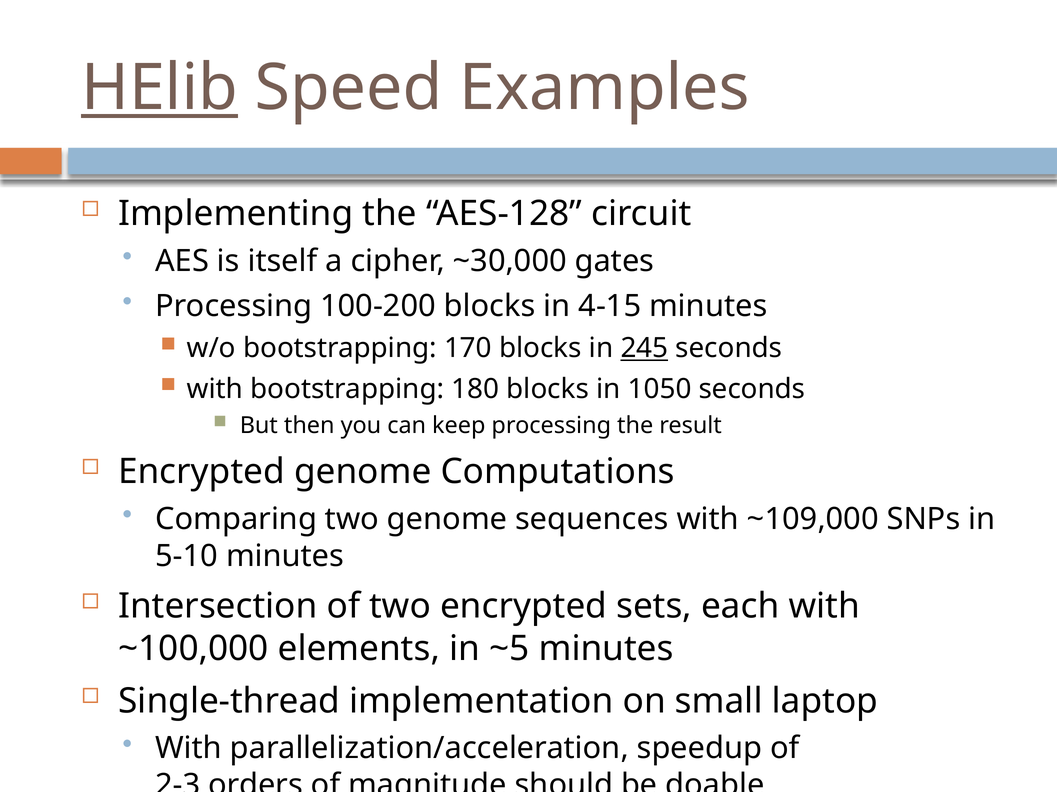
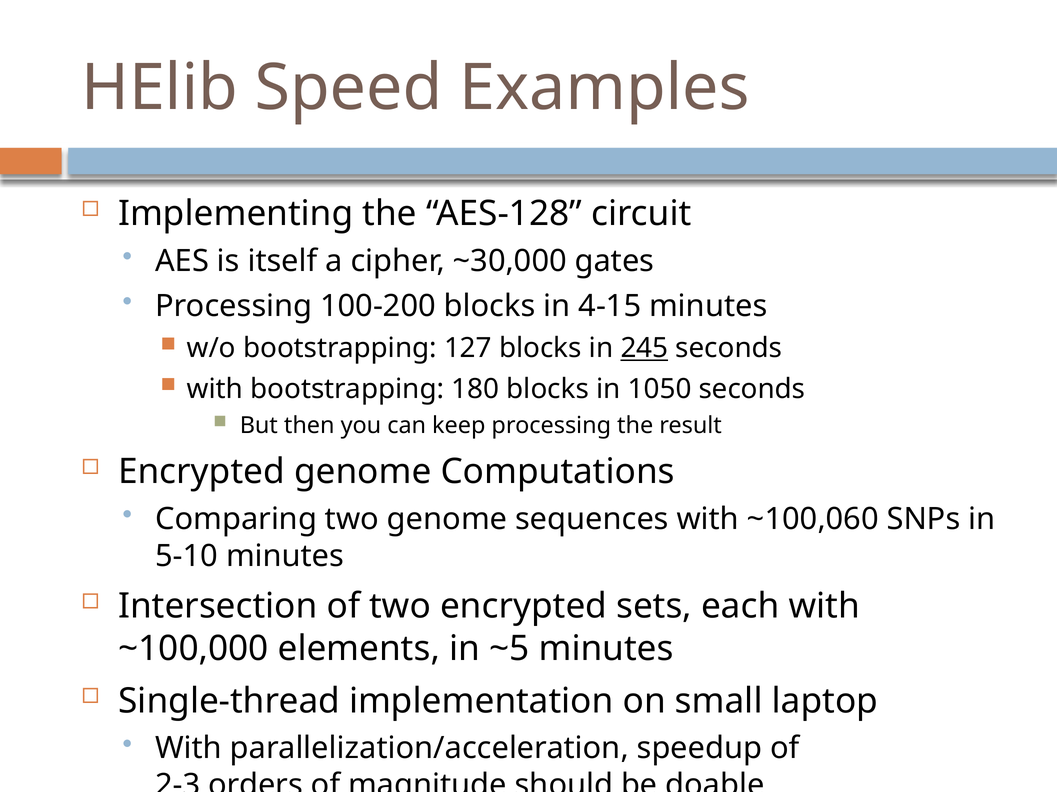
HElib underline: present -> none
170: 170 -> 127
~109,000: ~109,000 -> ~100,060
